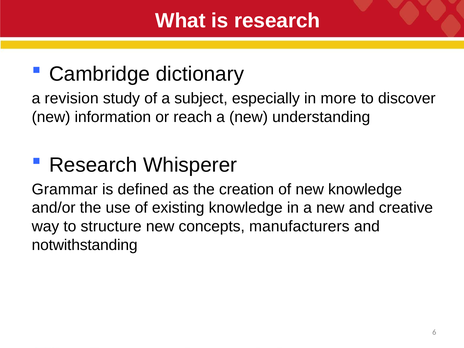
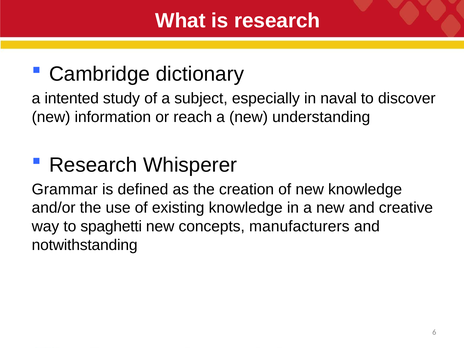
revision: revision -> intented
more: more -> naval
structure: structure -> spaghetti
